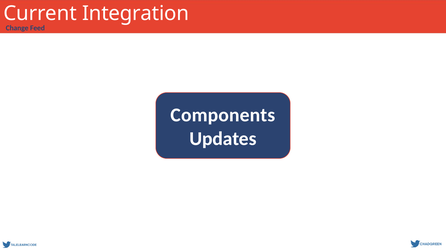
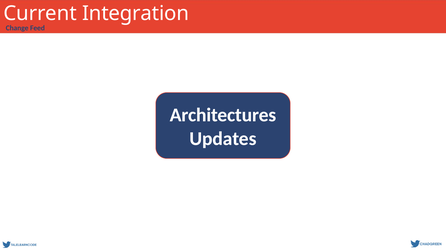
Components: Components -> Architectures
